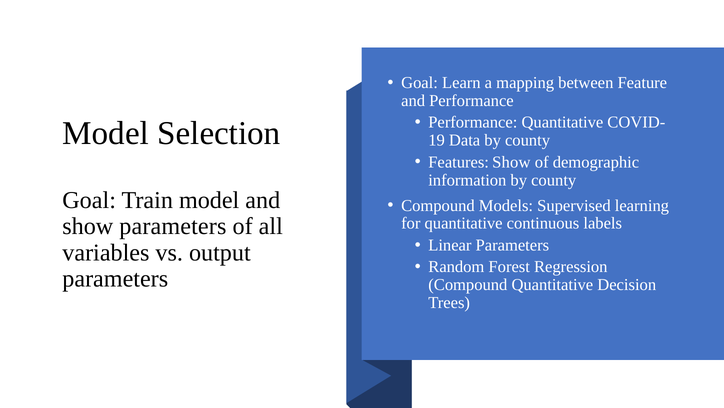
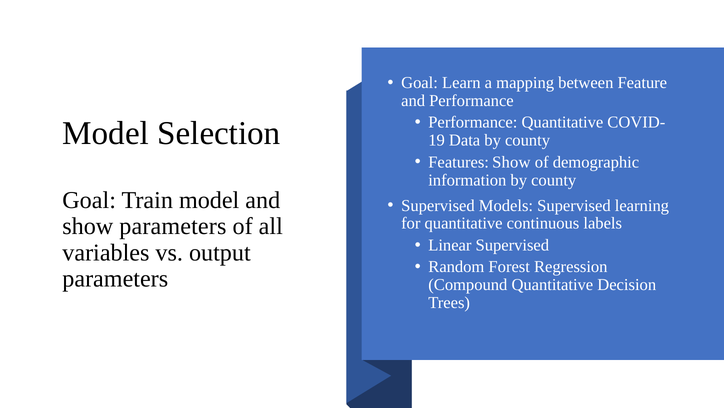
Compound at (438, 205): Compound -> Supervised
Linear Parameters: Parameters -> Supervised
